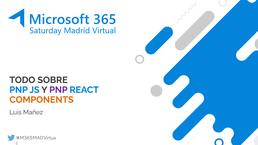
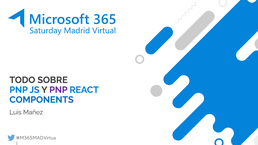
COMPONENTS colour: orange -> blue
